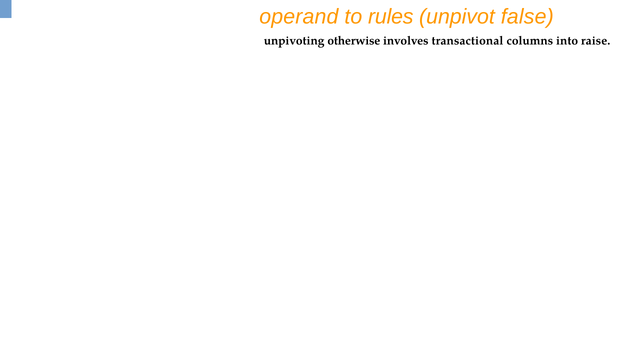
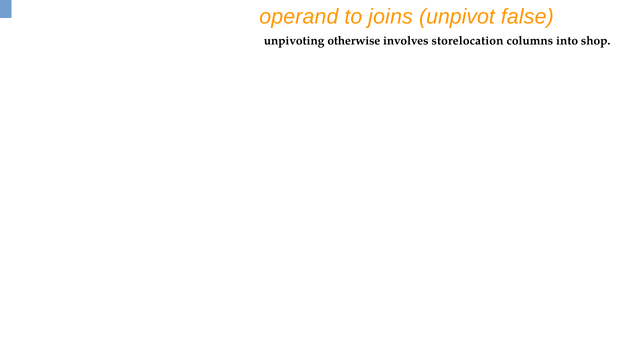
rules: rules -> joins
transactional: transactional -> storelocation
raise: raise -> shop
